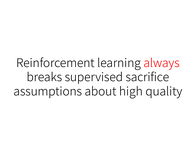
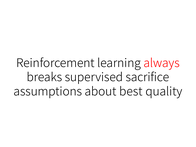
high: high -> best
